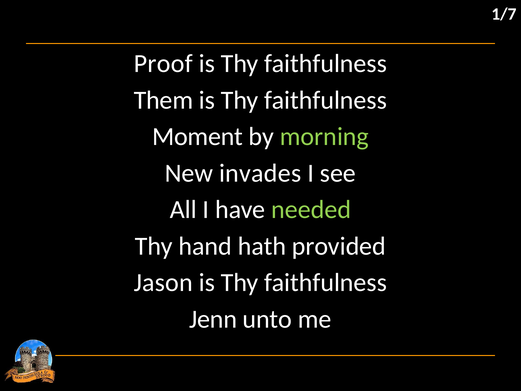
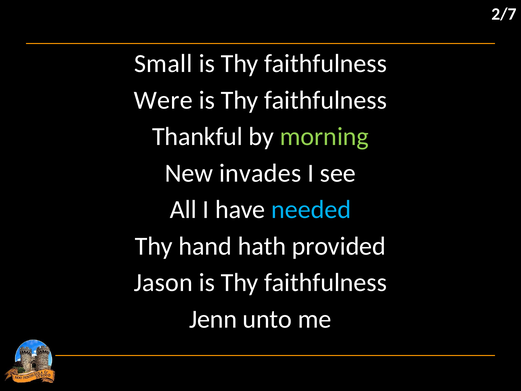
1/7: 1/7 -> 2/7
Proof: Proof -> Small
Them: Them -> Were
Moment: Moment -> Thankful
needed colour: light green -> light blue
